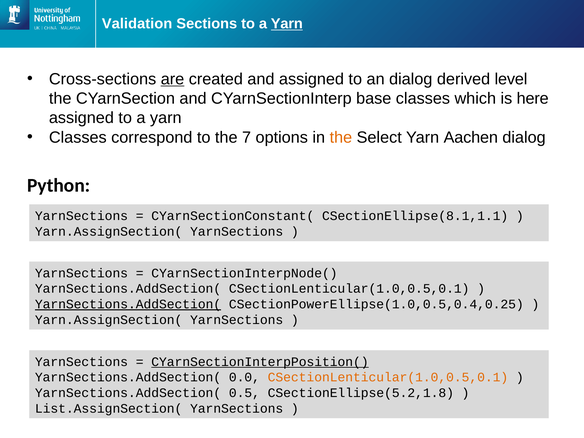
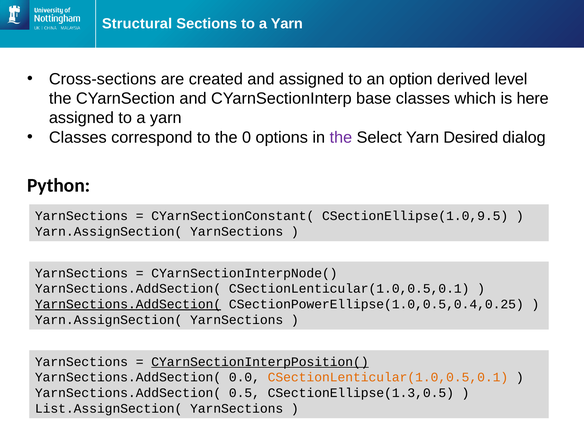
Validation: Validation -> Structural
Yarn at (287, 24) underline: present -> none
are underline: present -> none
an dialog: dialog -> option
7: 7 -> 0
the at (341, 137) colour: orange -> purple
Aachen: Aachen -> Desired
CSectionEllipse(8.1,1.1: CSectionEllipse(8.1,1.1 -> CSectionEllipse(1.0,9.5
CSectionEllipse(5.2,1.8: CSectionEllipse(5.2,1.8 -> CSectionEllipse(1.3,0.5
